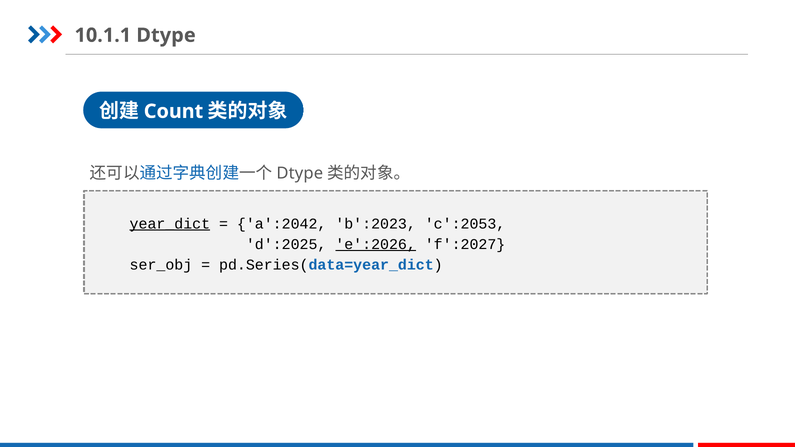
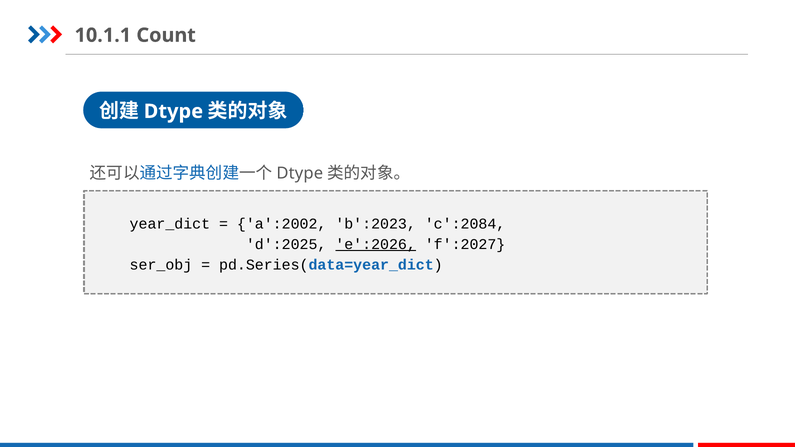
10.1.1 Dtype: Dtype -> Count
Count at (173, 111): Count -> Dtype
year_dict underline: present -> none
a':2042: a':2042 -> a':2002
c':2053: c':2053 -> c':2084
